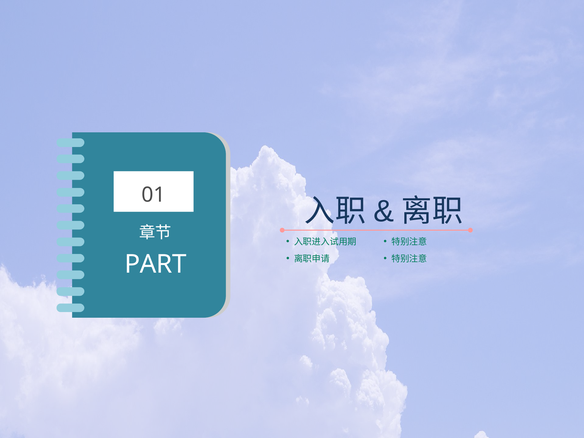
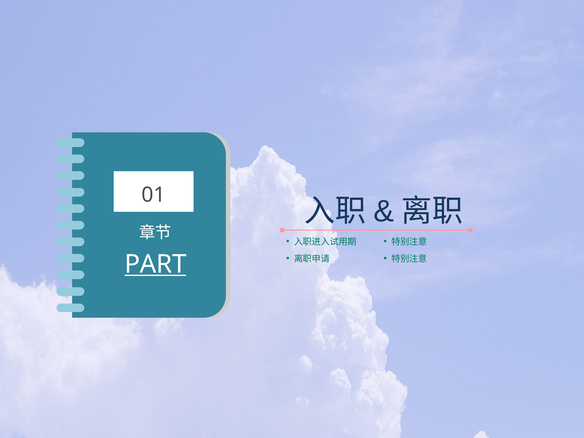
PART underline: none -> present
